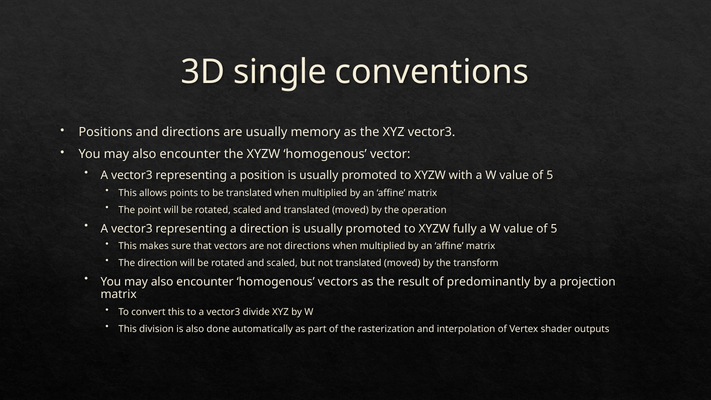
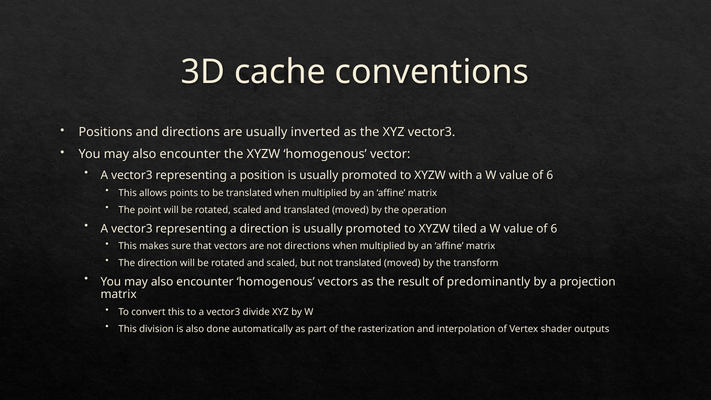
single: single -> cache
memory: memory -> inverted
5 at (550, 175): 5 -> 6
fully: fully -> tiled
5 at (554, 229): 5 -> 6
